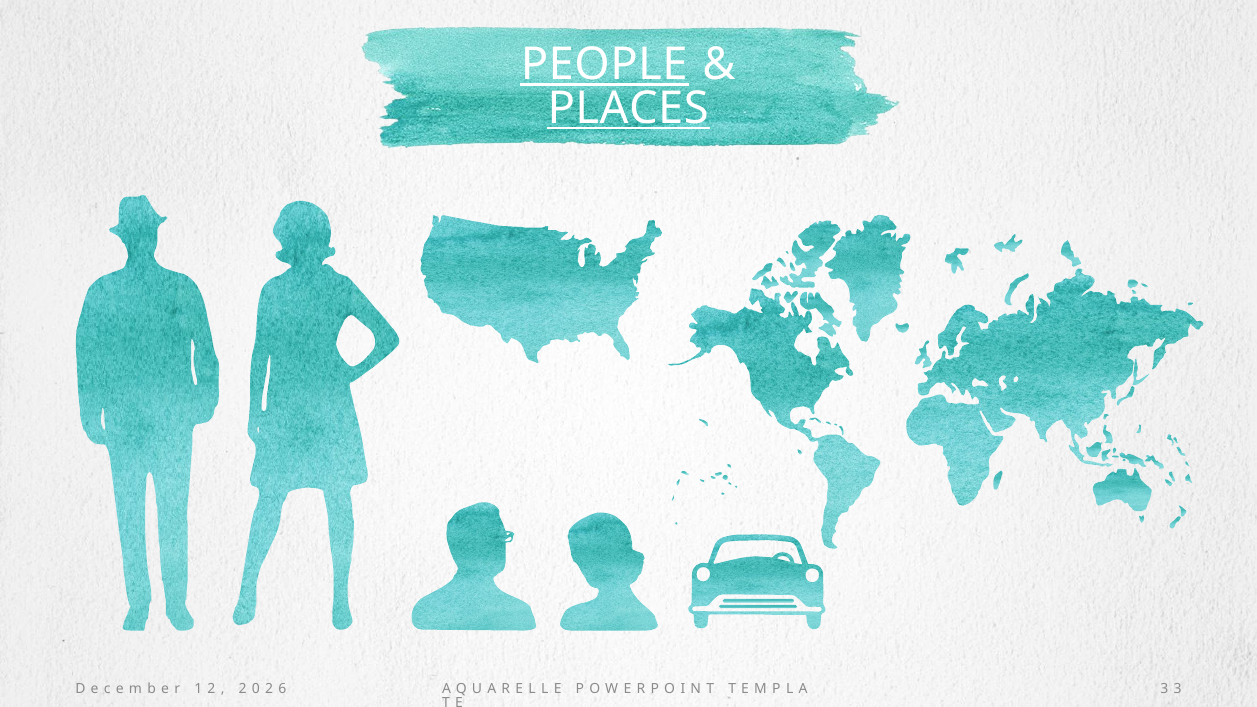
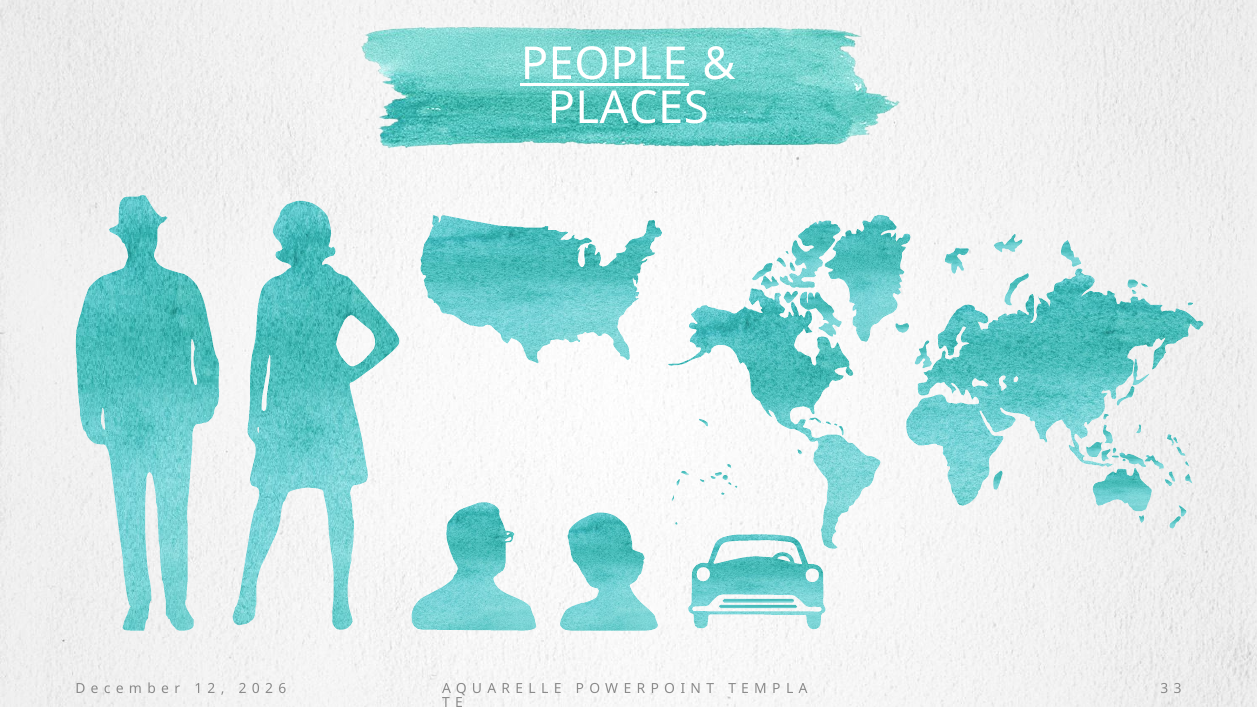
PLACES underline: present -> none
